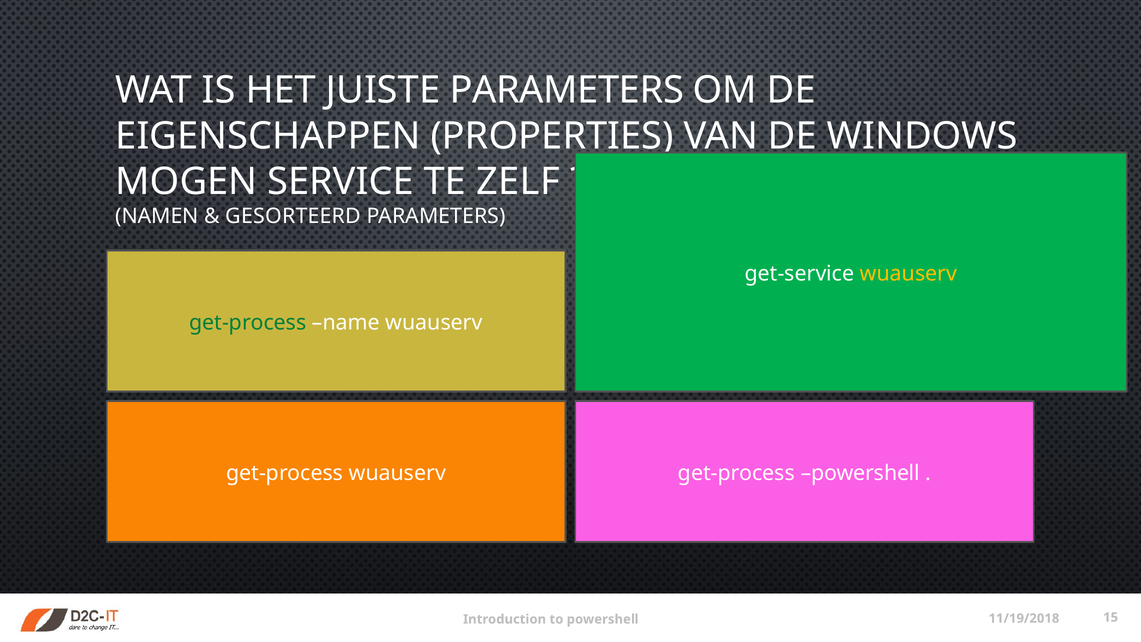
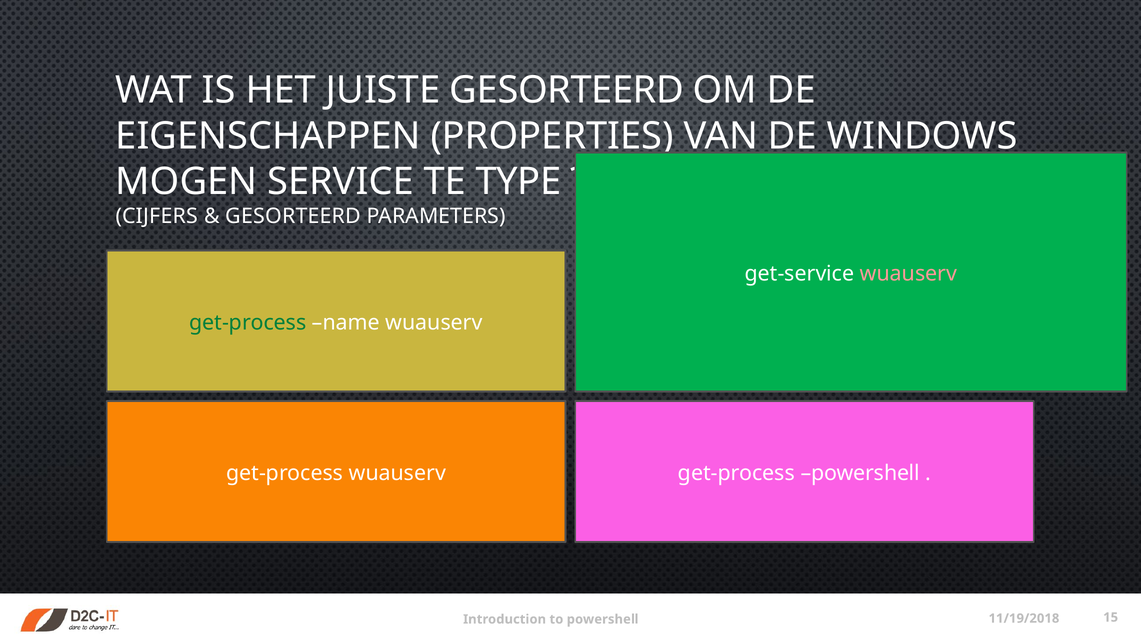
JUISTE PARAMETERS: PARAMETERS -> GESORTEERD
ZELF: ZELF -> TYPE
NAMEN: NAMEN -> CIJFERS
wuauserv at (908, 273) colour: yellow -> pink
